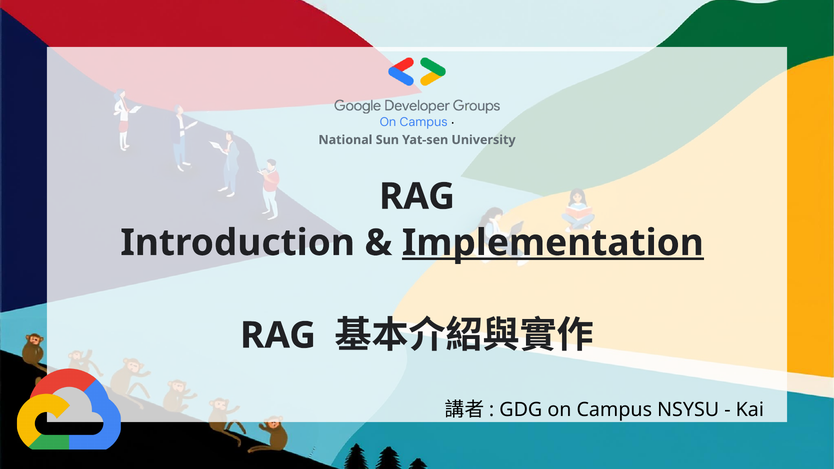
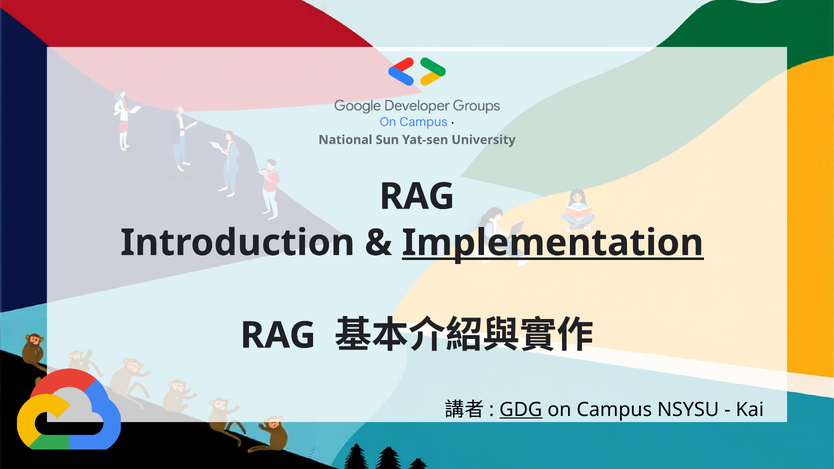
GDG underline: none -> present
